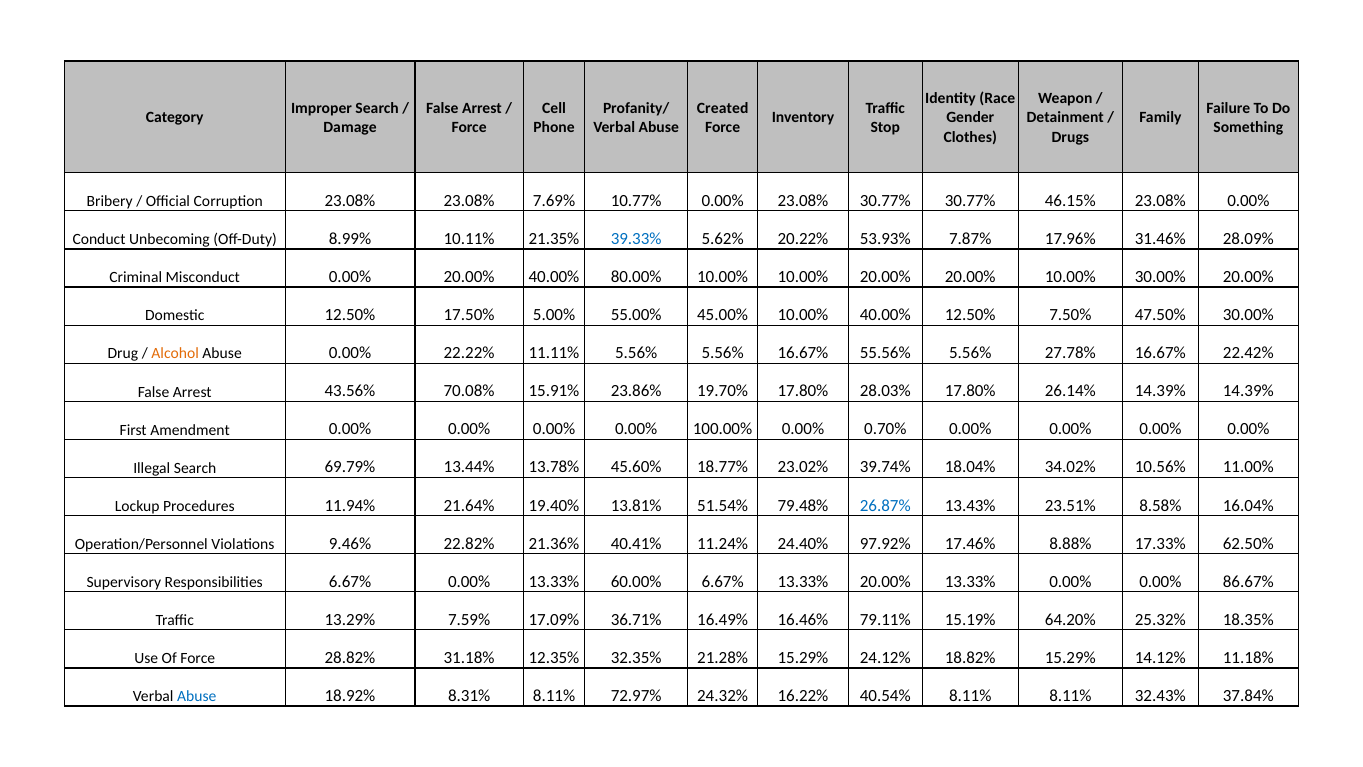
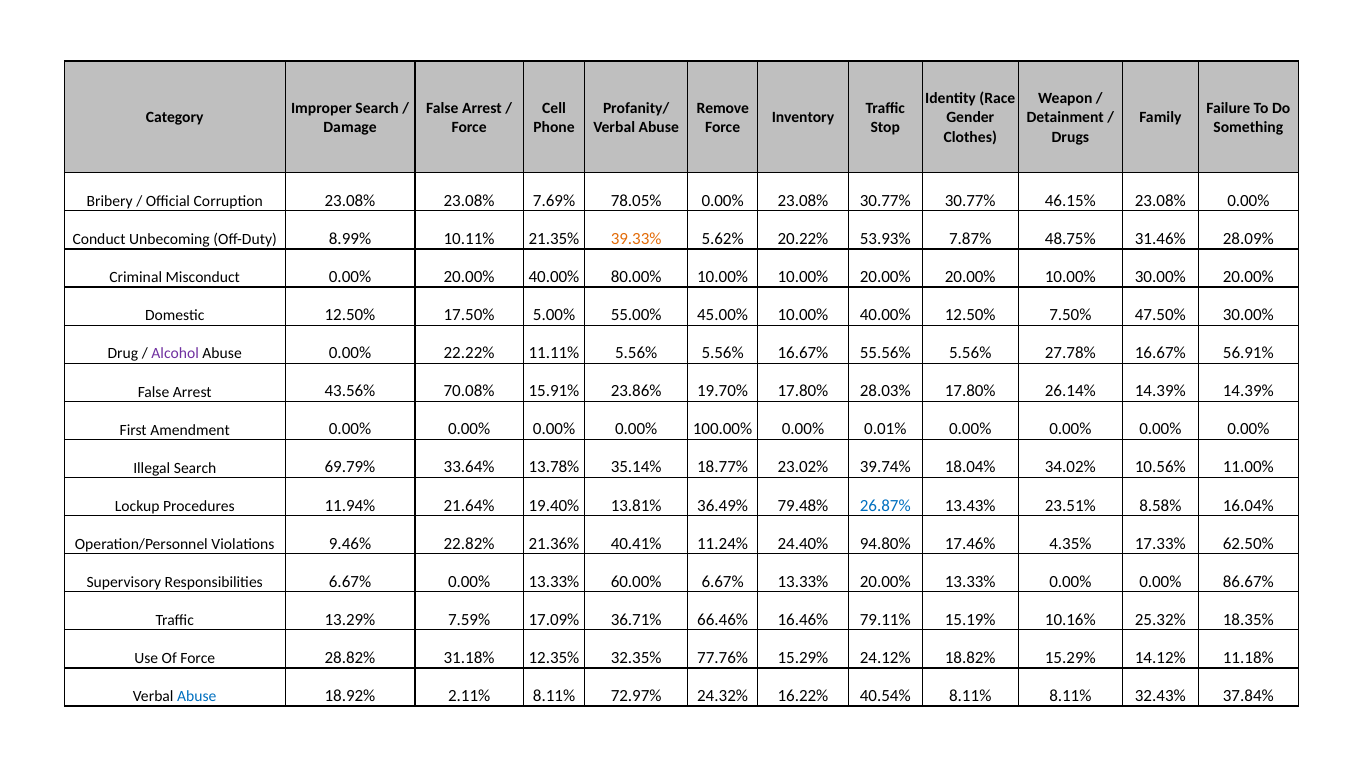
Created: Created -> Remove
10.77%: 10.77% -> 78.05%
39.33% colour: blue -> orange
17.96%: 17.96% -> 48.75%
Alcohol colour: orange -> purple
22.42%: 22.42% -> 56.91%
0.70%: 0.70% -> 0.01%
13.44%: 13.44% -> 33.64%
45.60%: 45.60% -> 35.14%
51.54%: 51.54% -> 36.49%
97.92%: 97.92% -> 94.80%
8.88%: 8.88% -> 4.35%
16.49%: 16.49% -> 66.46%
64.20%: 64.20% -> 10.16%
21.28%: 21.28% -> 77.76%
8.31%: 8.31% -> 2.11%
